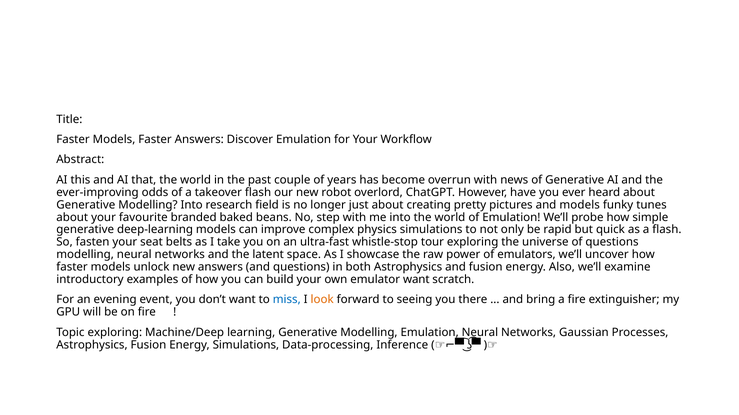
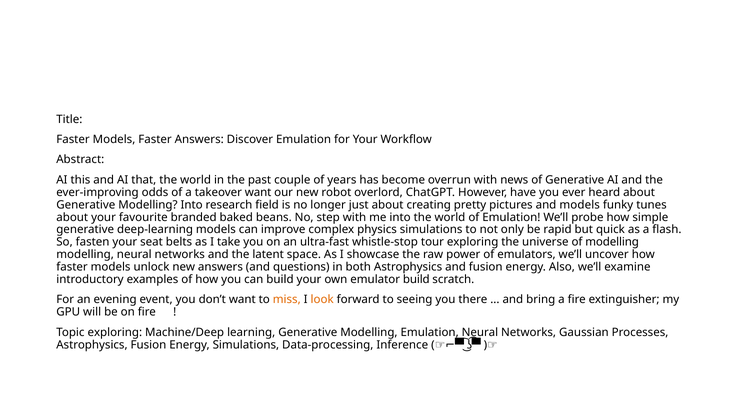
takeover flash: flash -> want
of questions: questions -> modelling
emulator want: want -> build
miss colour: blue -> orange
